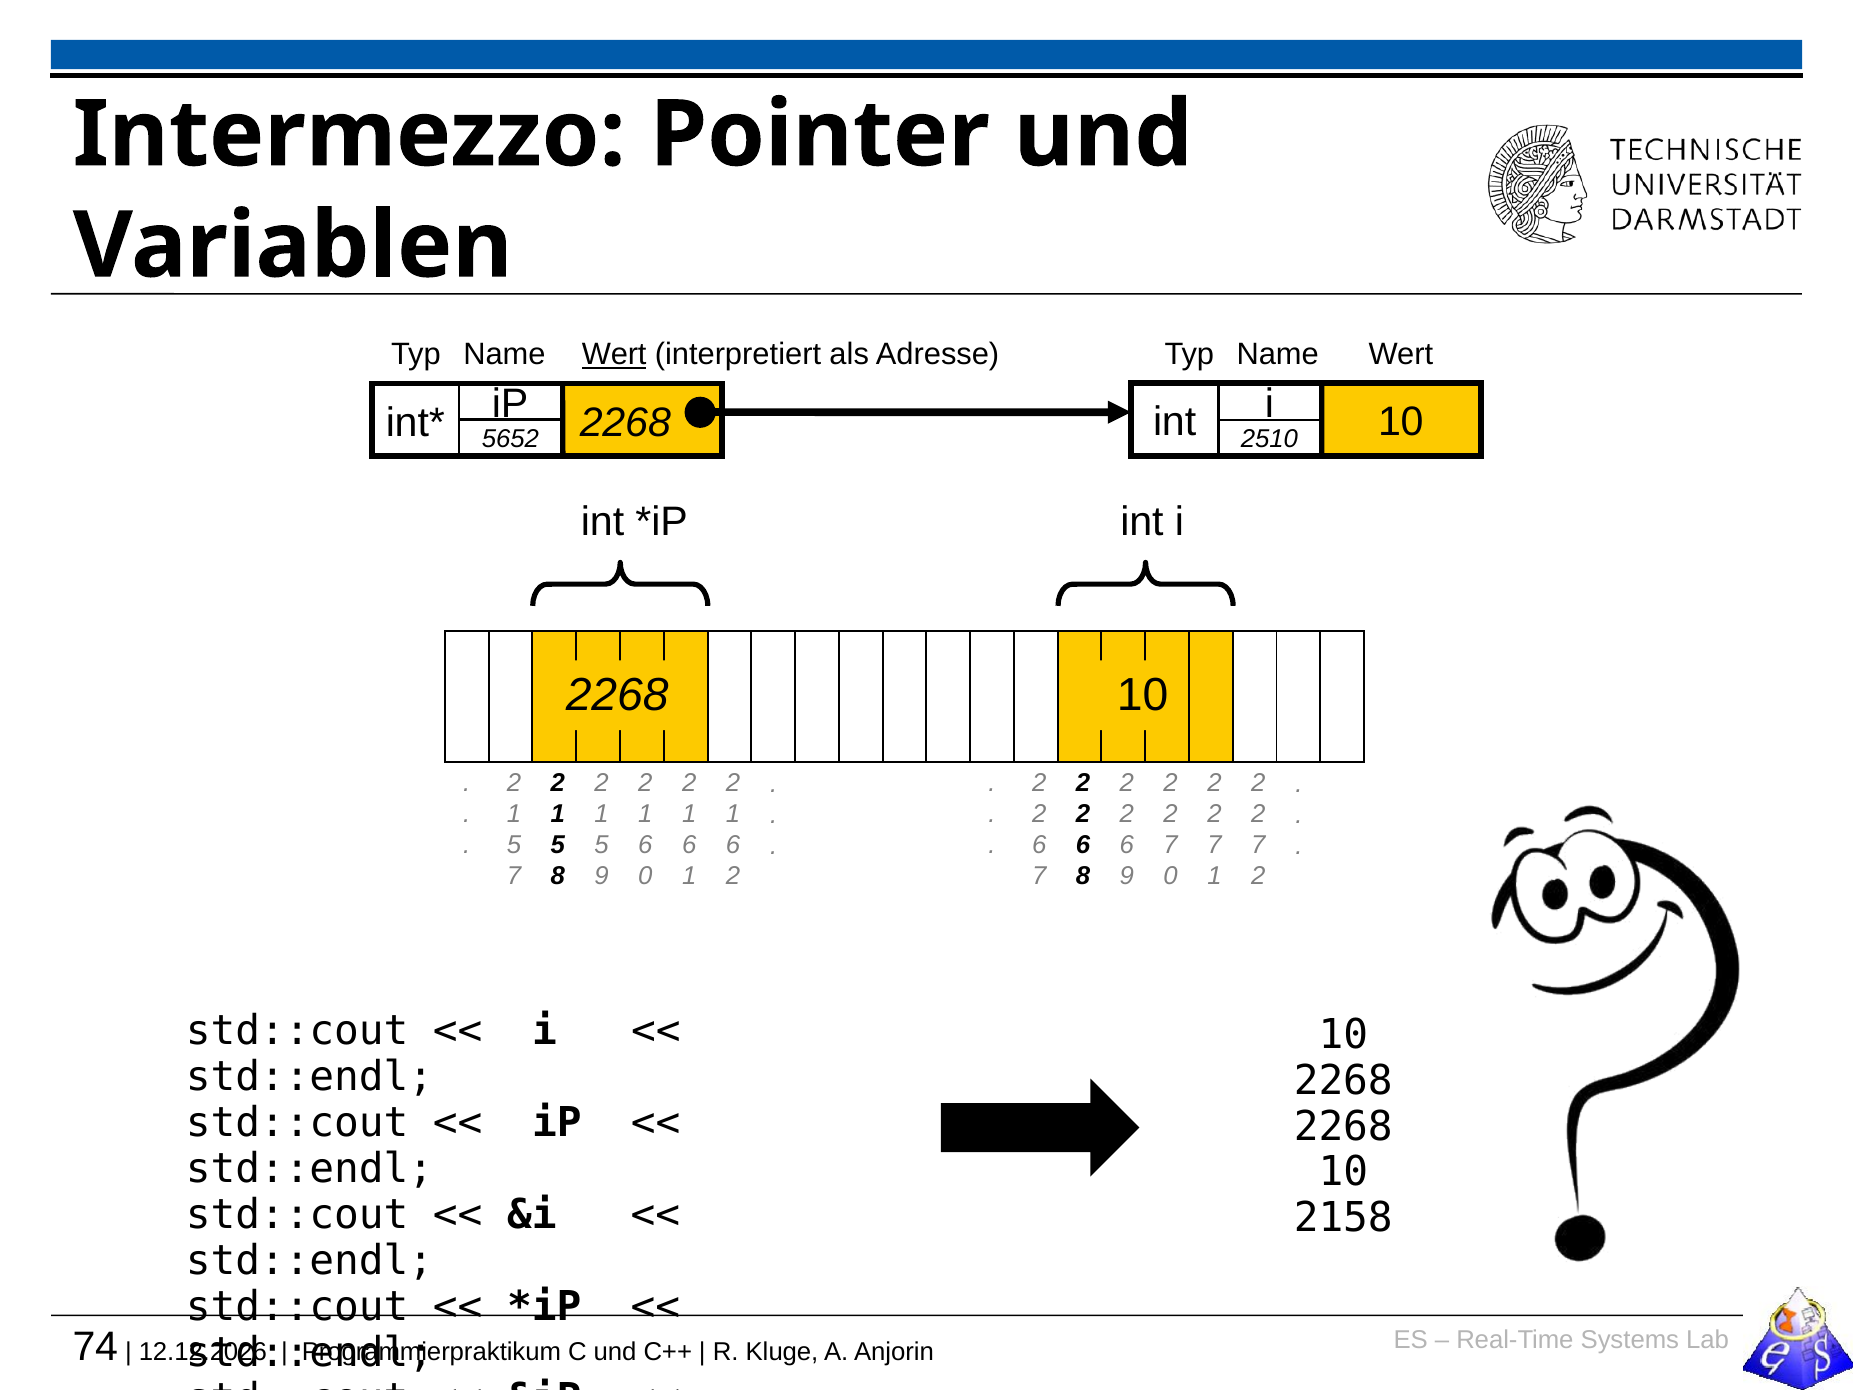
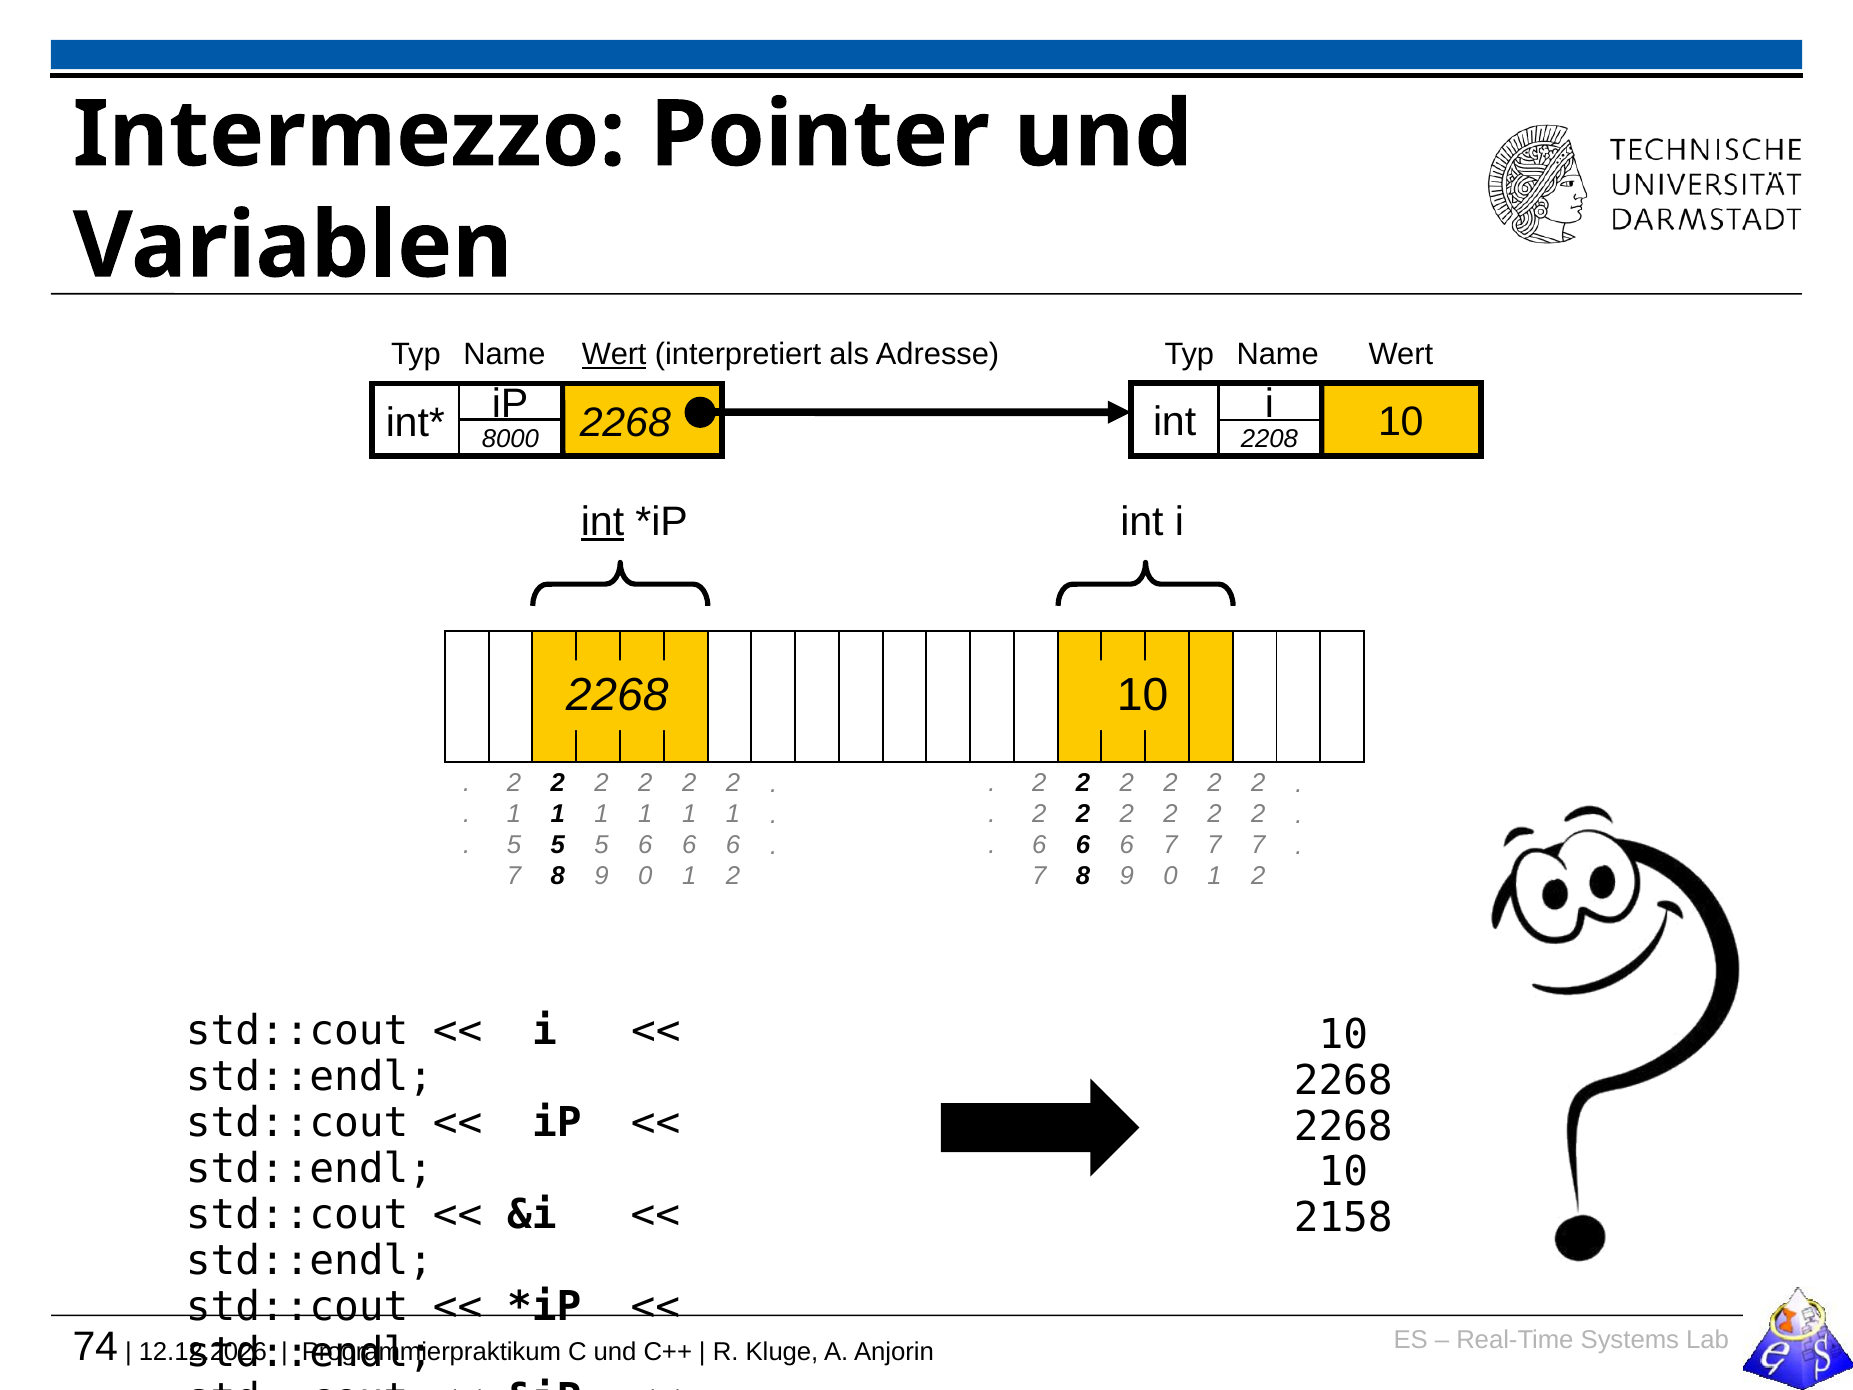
2510: 2510 -> 2208
5652: 5652 -> 8000
int at (603, 522) underline: none -> present
